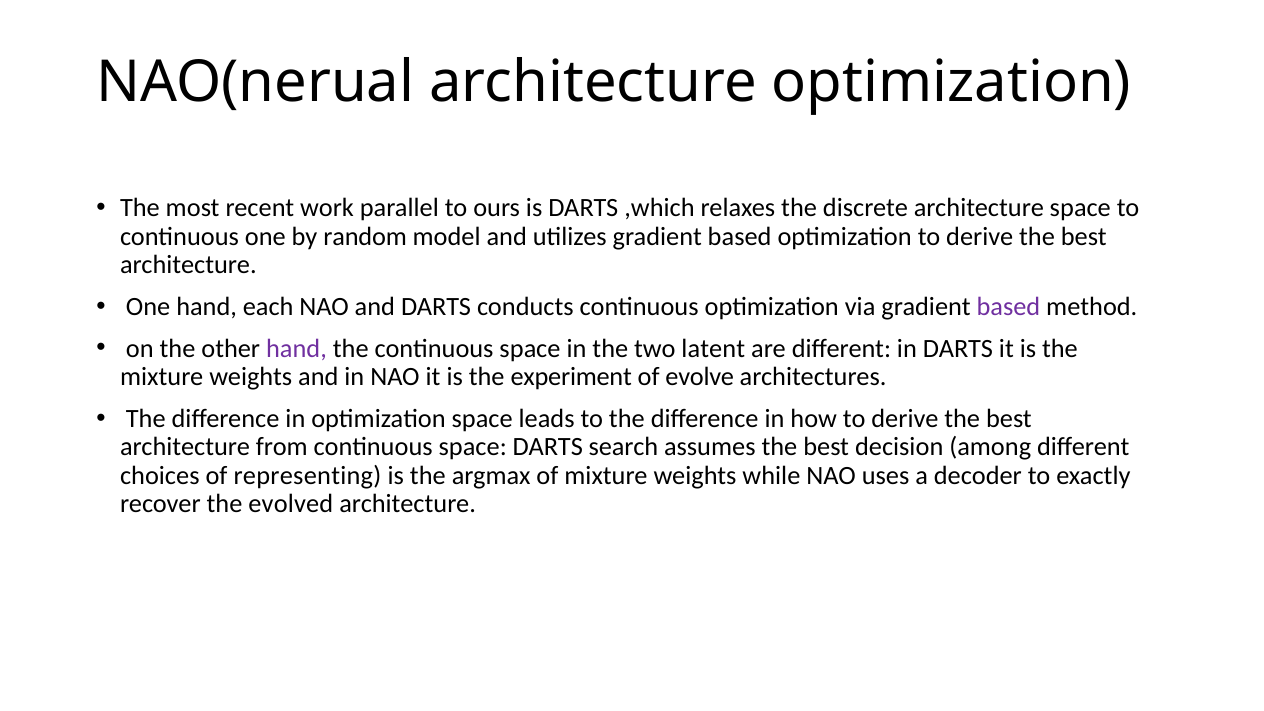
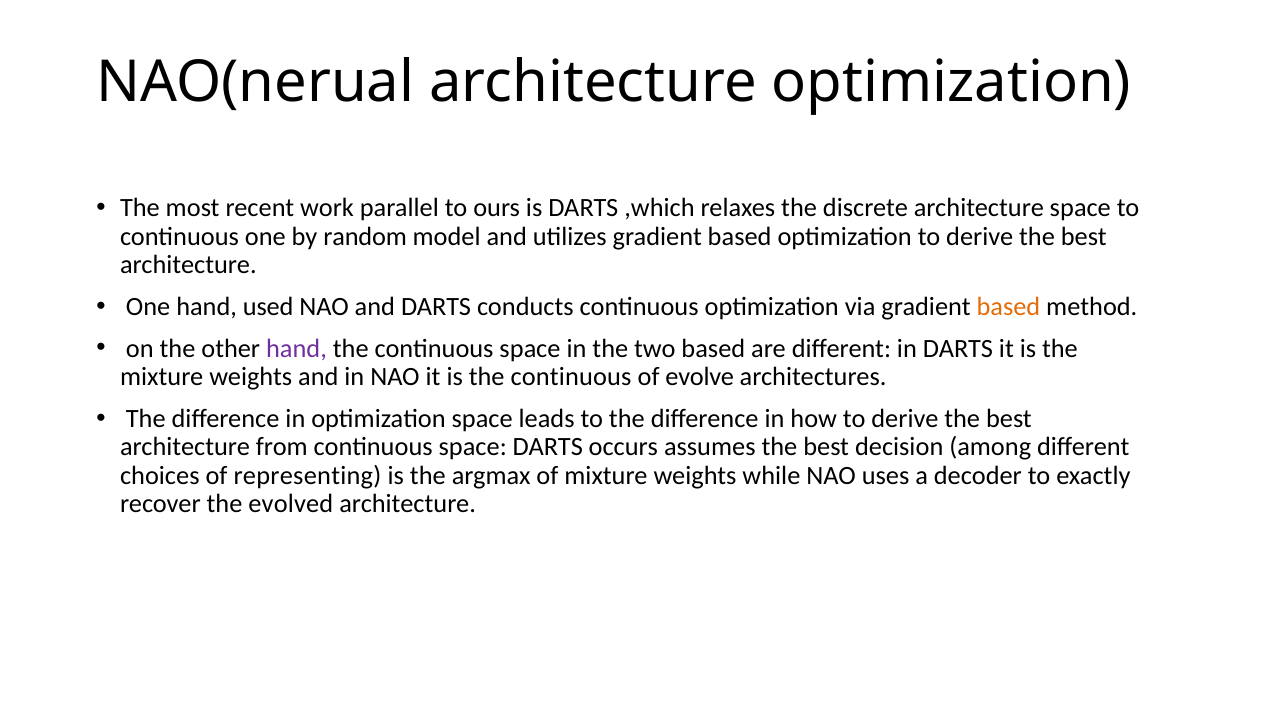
each: each -> used
based at (1008, 307) colour: purple -> orange
two latent: latent -> based
is the experiment: experiment -> continuous
search: search -> occurs
